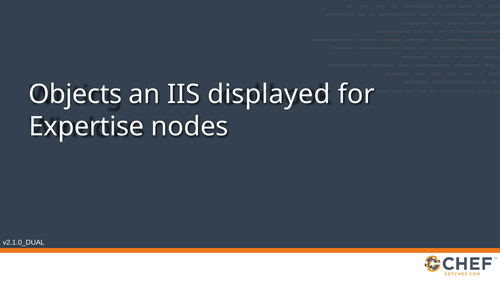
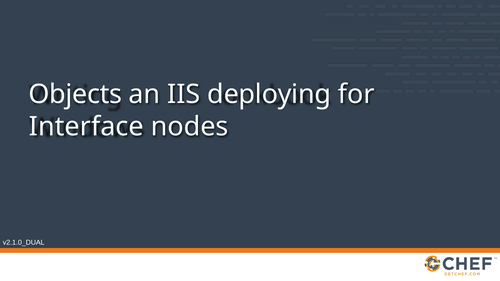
displayed: displayed -> deploying
Expertise: Expertise -> Interface
